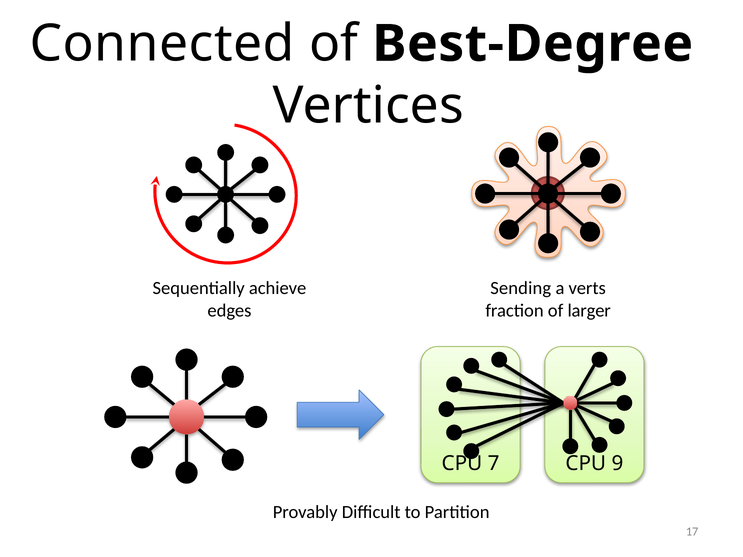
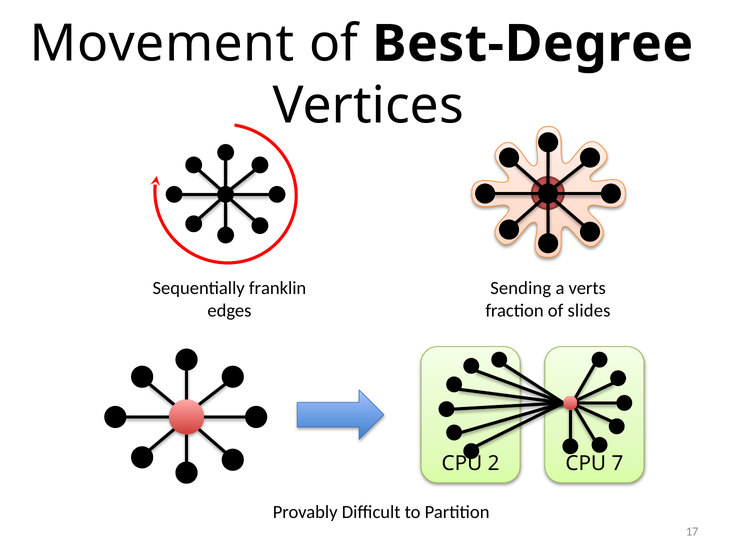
Connected: Connected -> Movement
achieve: achieve -> franklin
larger: larger -> slides
7: 7 -> 2
9: 9 -> 7
